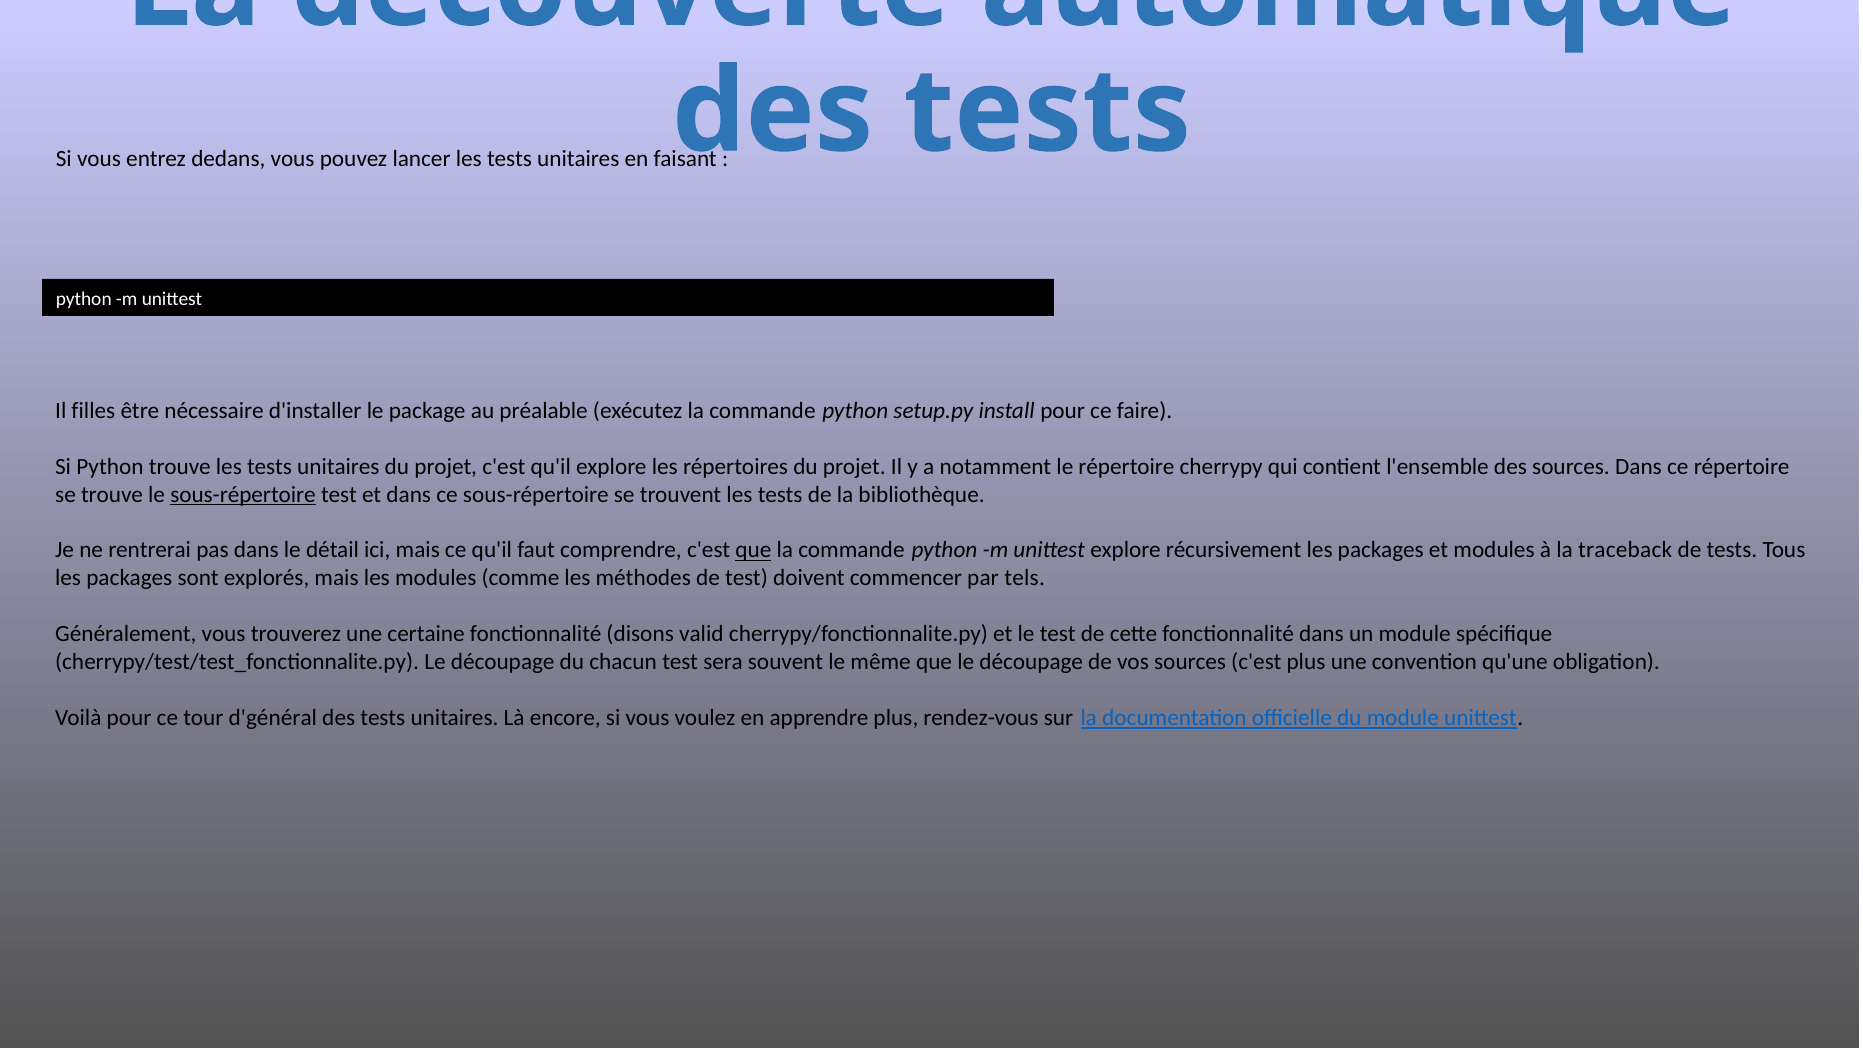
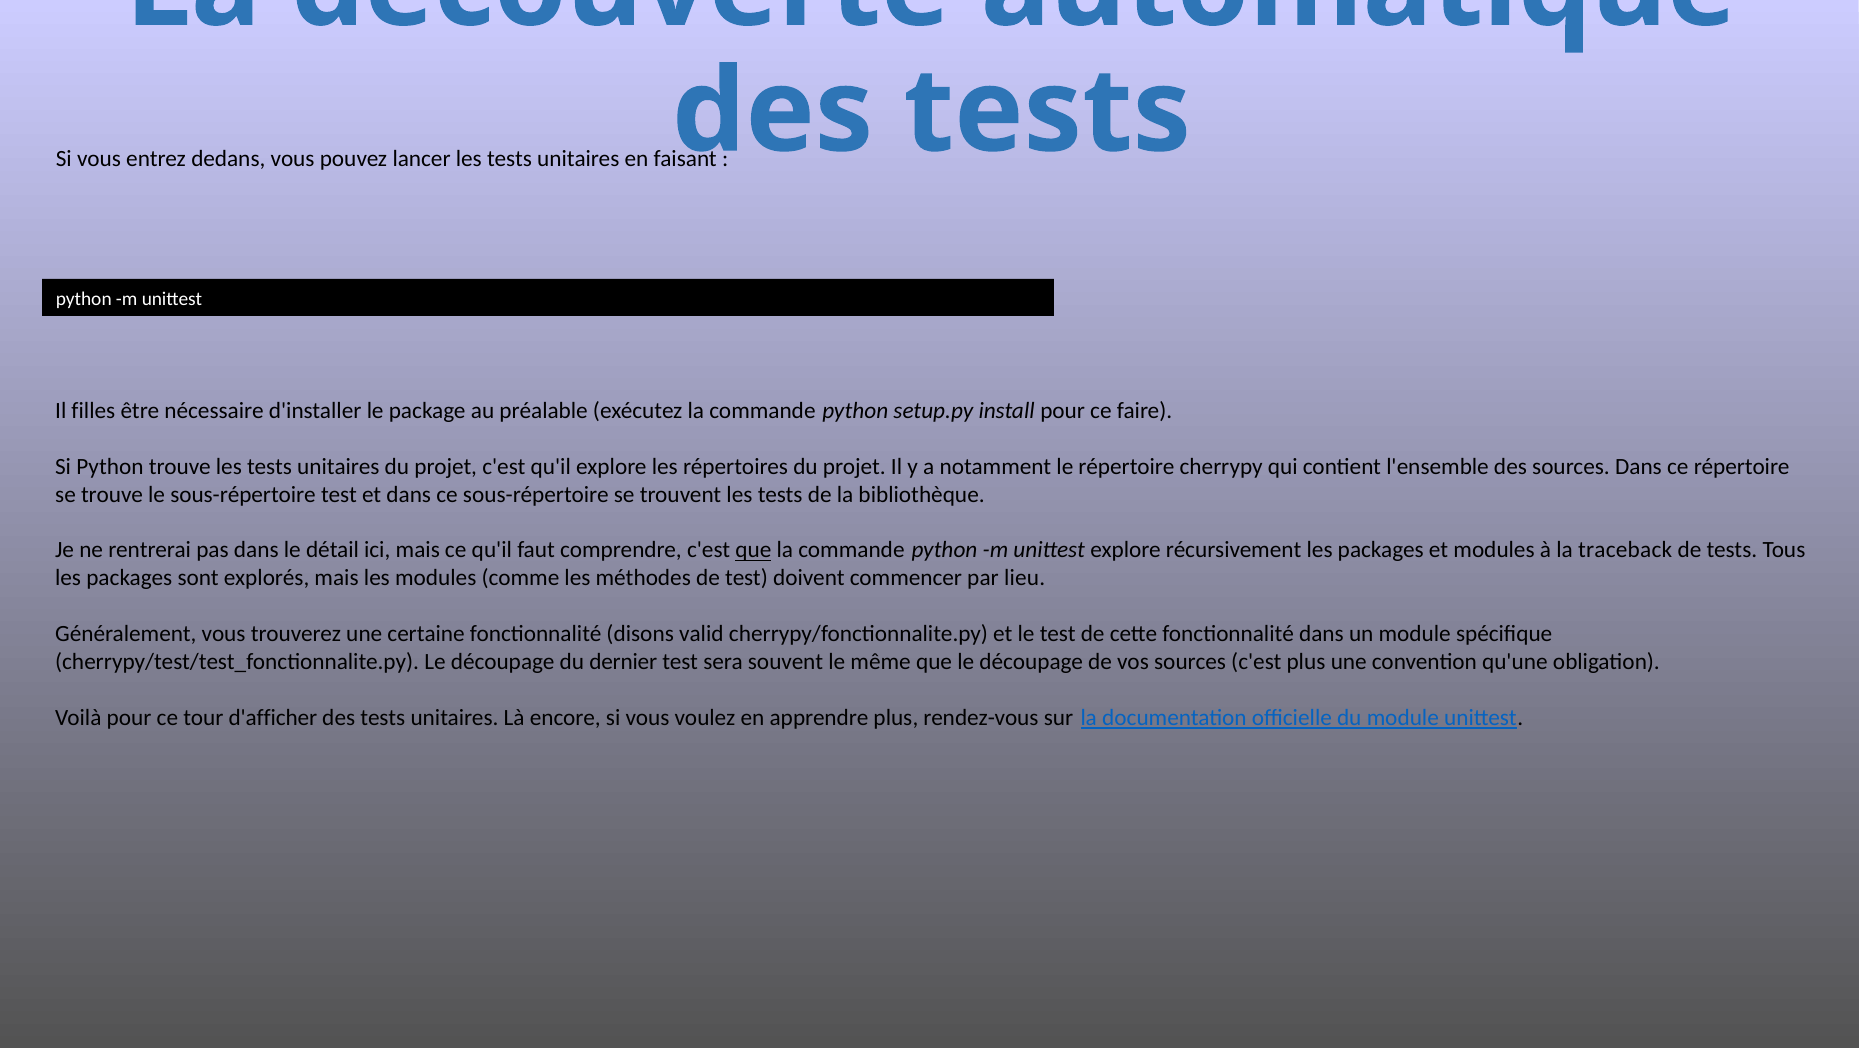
sous-répertoire at (243, 494) underline: present -> none
tels: tels -> lieu
chacun: chacun -> dernier
d'général: d'général -> d'afficher
